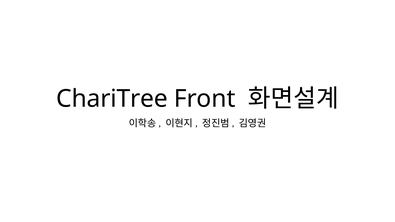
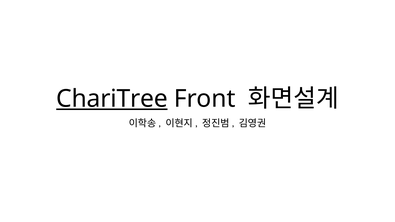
ChariTree underline: none -> present
